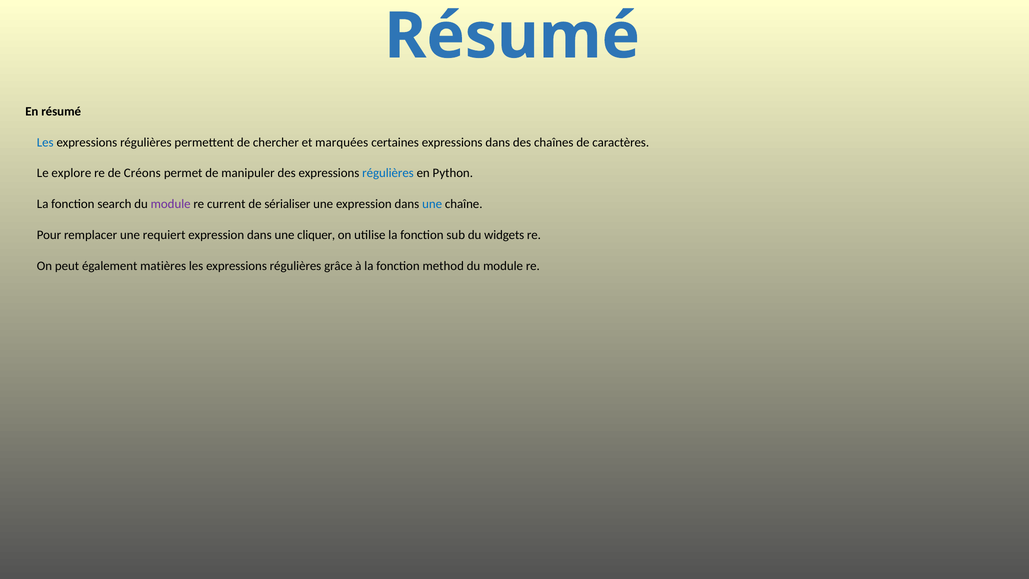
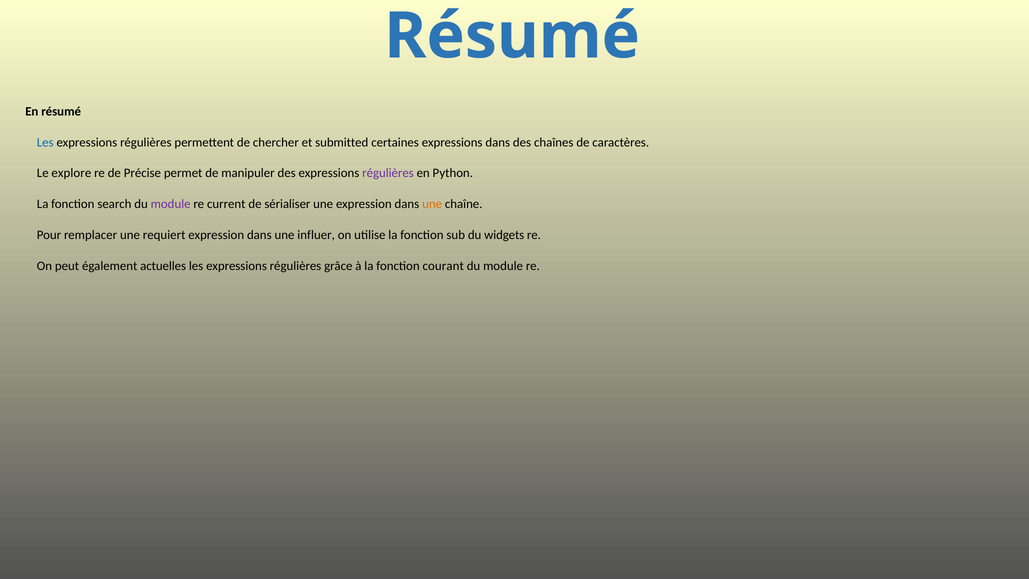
marquées: marquées -> submitted
Créons: Créons -> Précise
régulières at (388, 173) colour: blue -> purple
une at (432, 204) colour: blue -> orange
cliquer: cliquer -> influer
matières: matières -> actuelles
method: method -> courant
